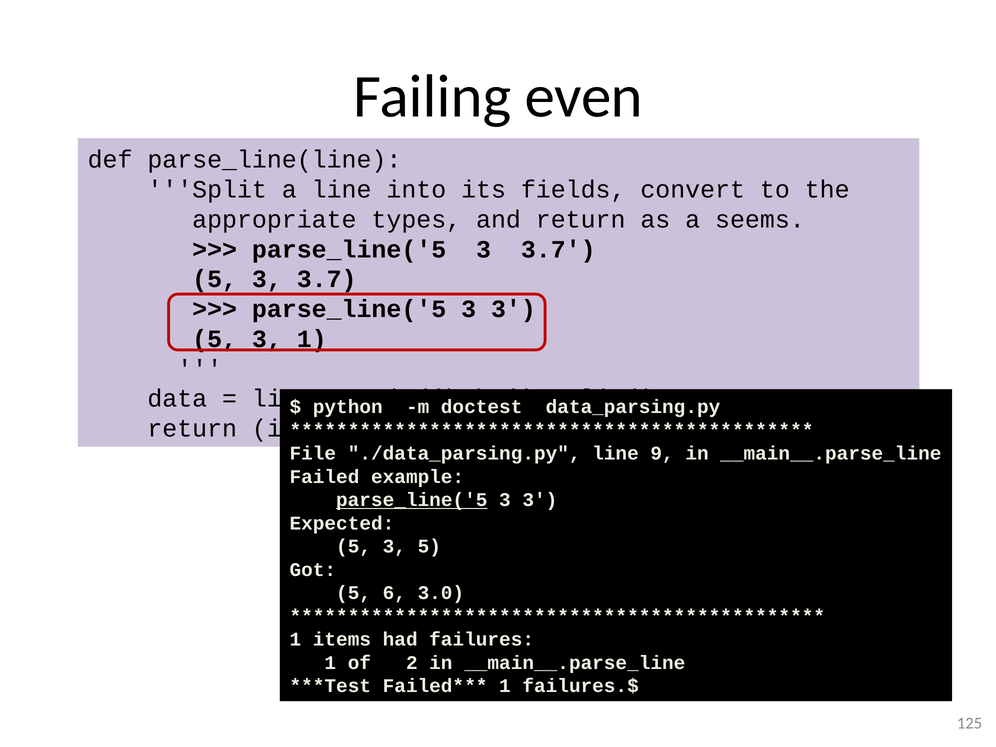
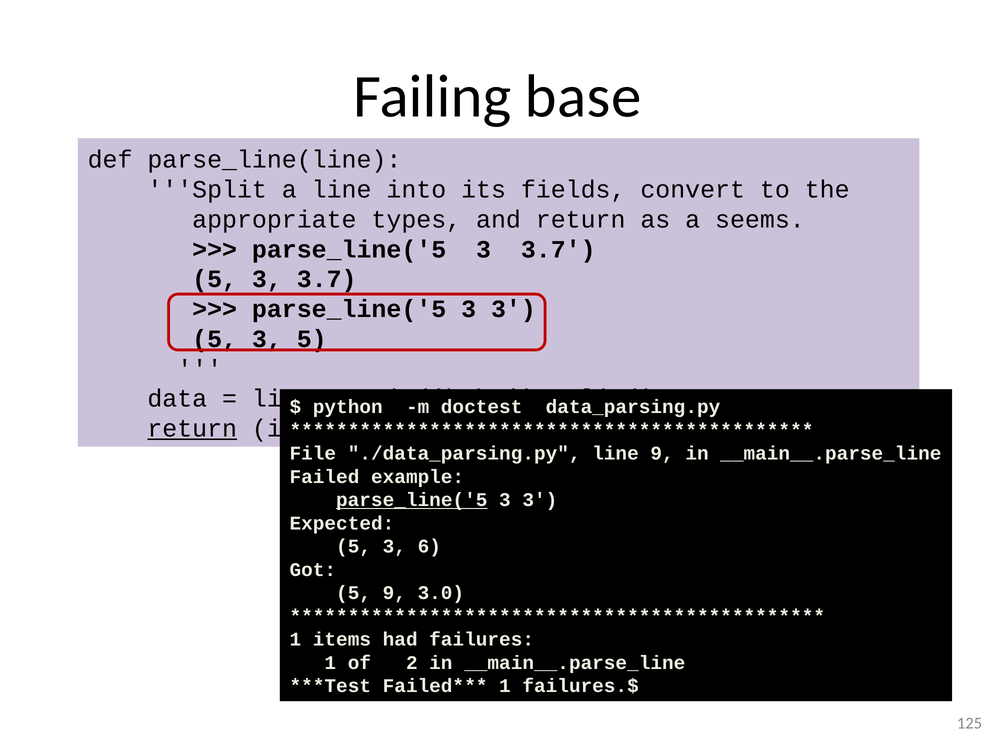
even: even -> base
5 3 1: 1 -> 5
return at (192, 429) underline: none -> present
5 3 5: 5 -> 6
5 6: 6 -> 9
